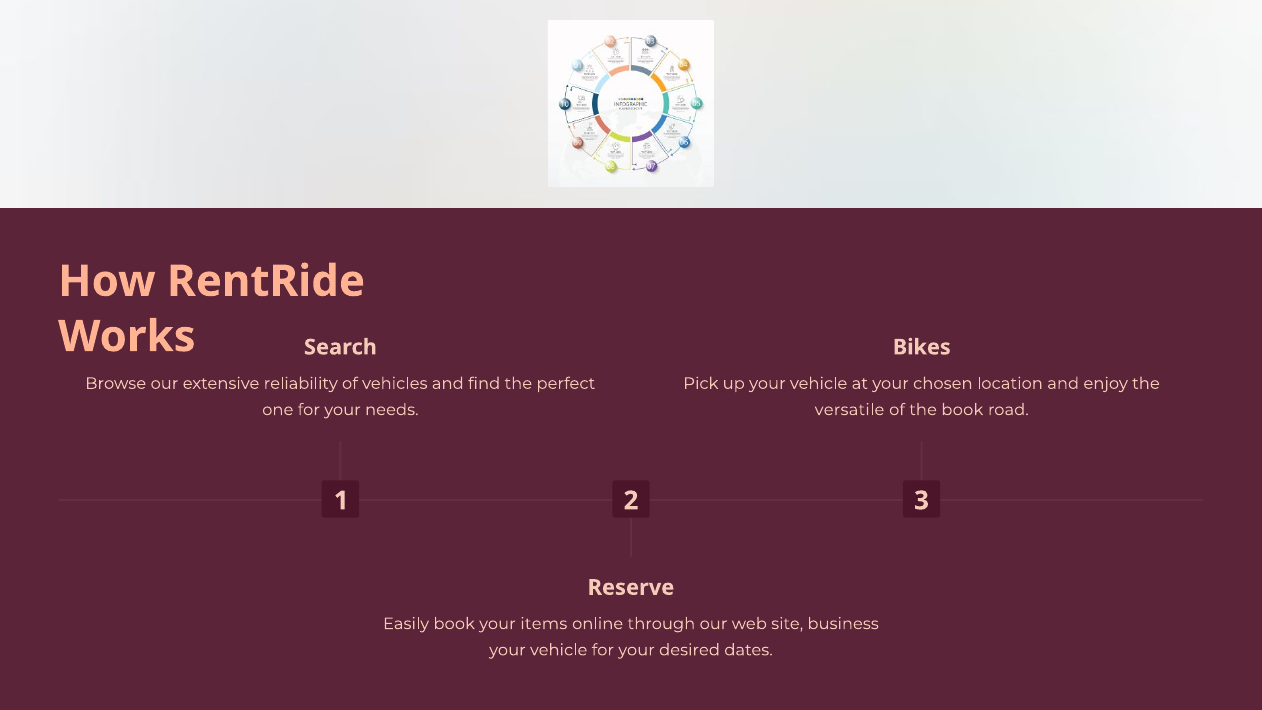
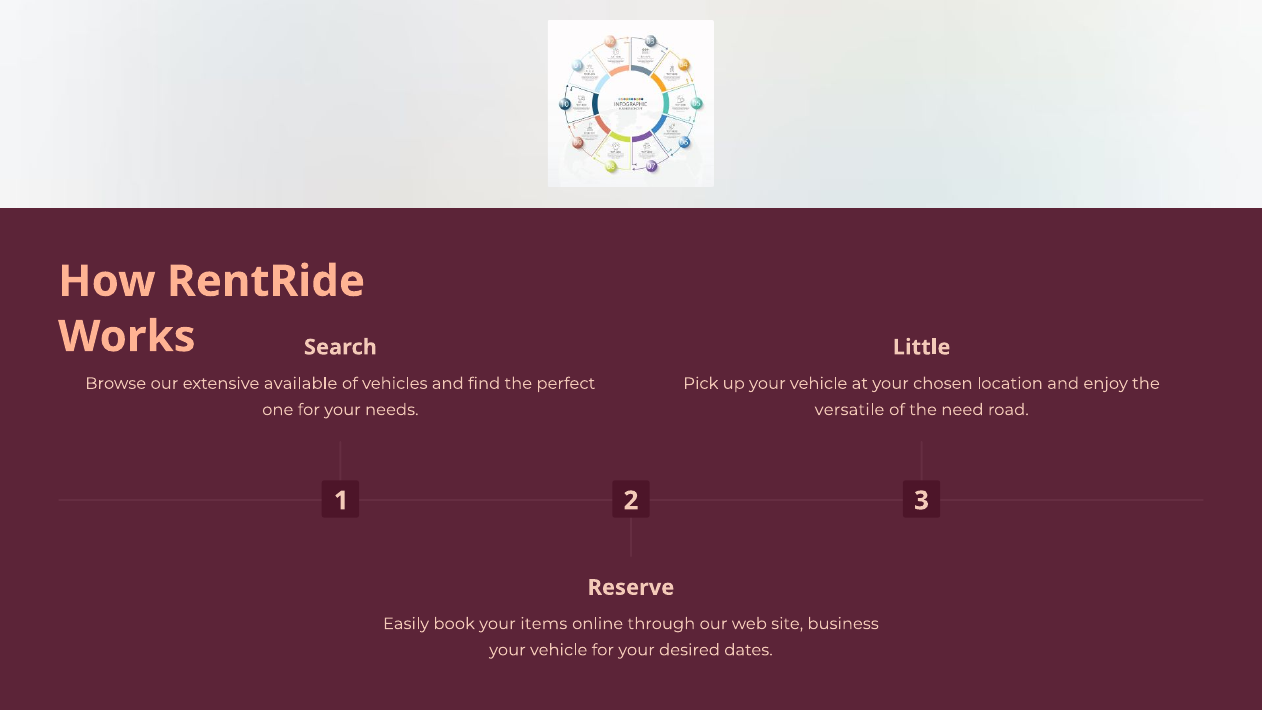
Bikes: Bikes -> Little
reliability: reliability -> available
the book: book -> need
